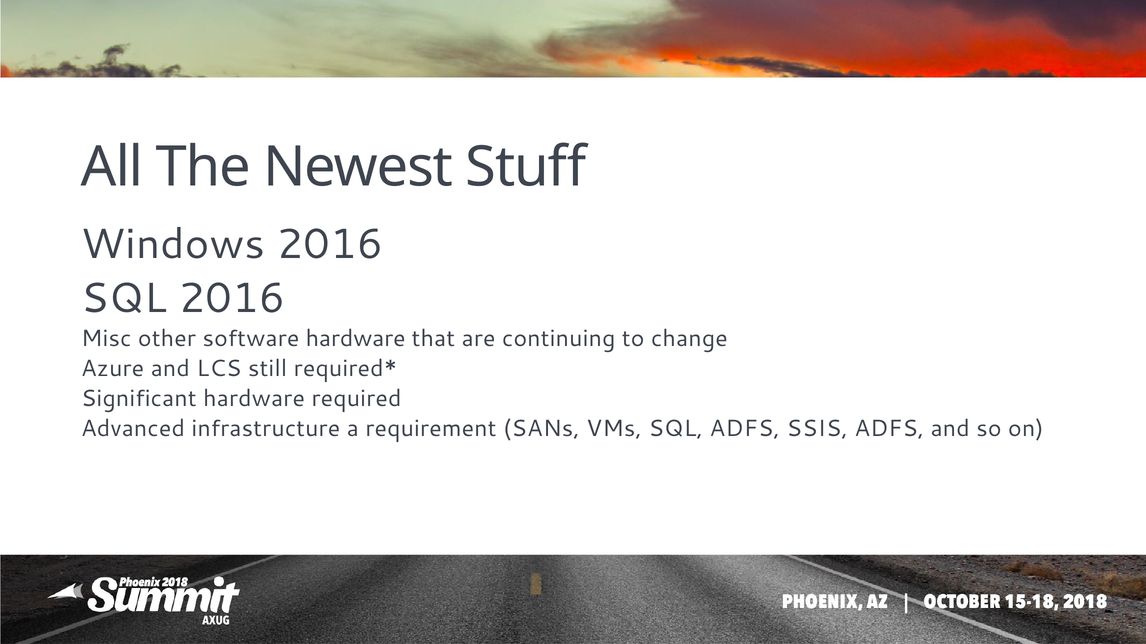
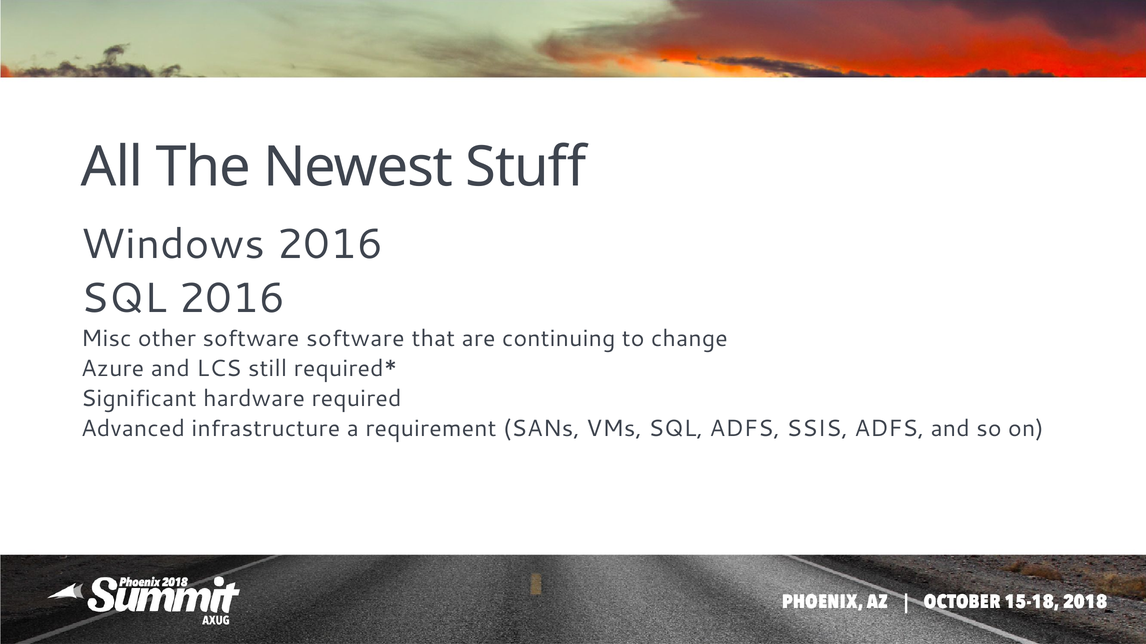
software hardware: hardware -> software
